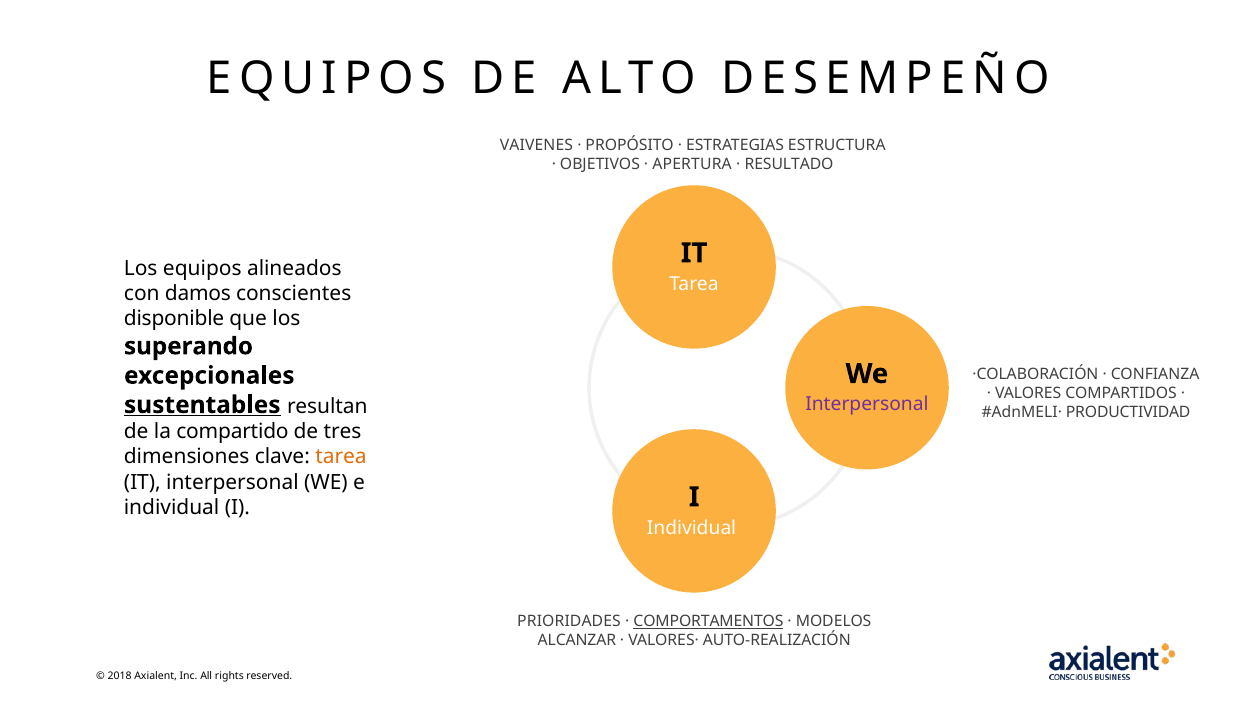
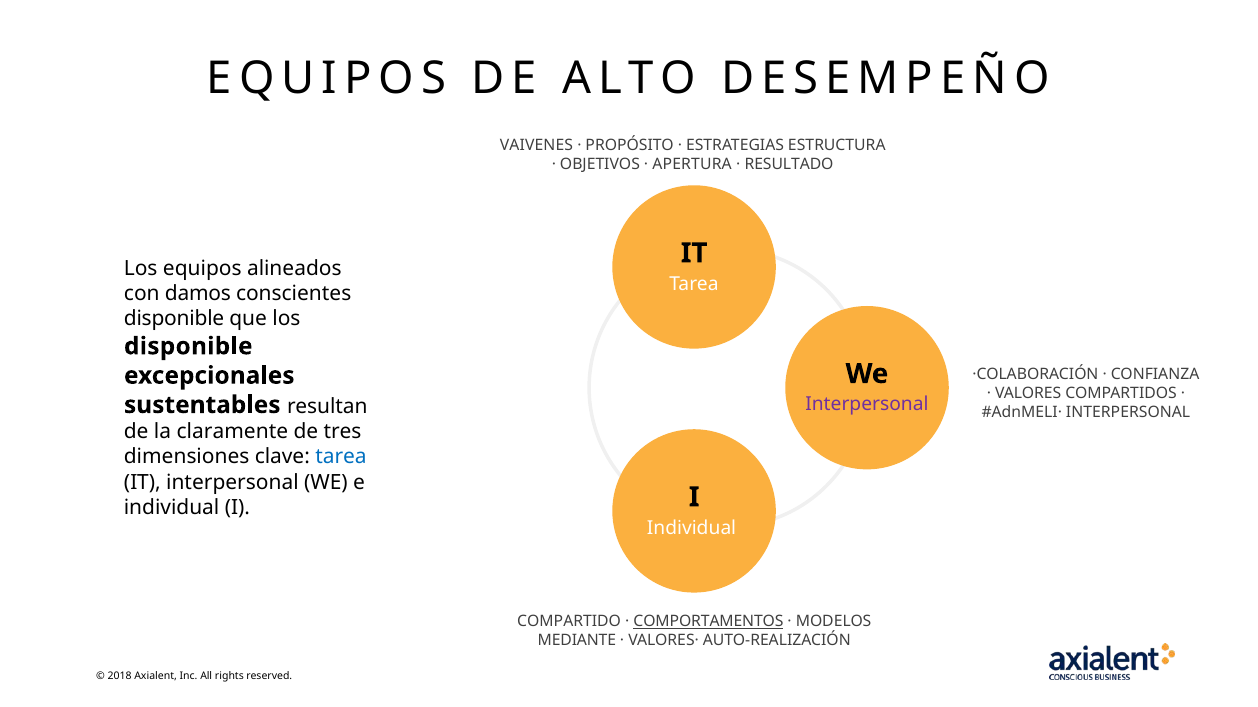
superando at (189, 347): superando -> disponible
sustentables underline: present -> none
PRODUCTIVIDAD at (1128, 413): PRODUCTIVIDAD -> INTERPERSONAL
compartido: compartido -> claramente
tarea at (341, 458) colour: orange -> blue
PRIORIDADES: PRIORIDADES -> COMPARTIDO
ALCANZAR: ALCANZAR -> MEDIANTE
